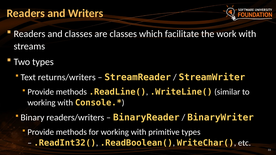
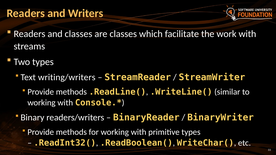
returns/writers: returns/writers -> writing/writers
